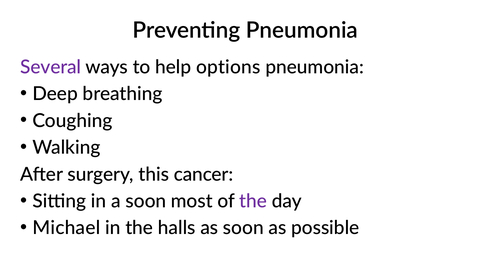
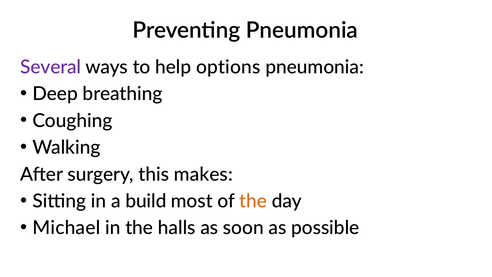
cancer: cancer -> makes
a soon: soon -> build
the at (253, 201) colour: purple -> orange
